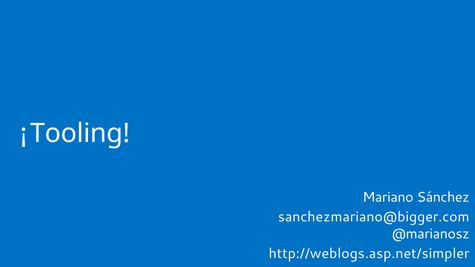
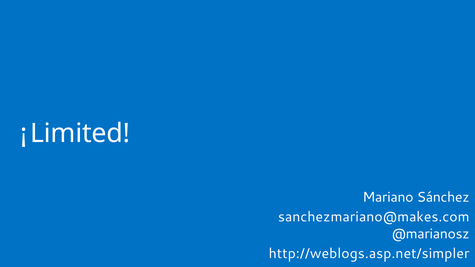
Tooling: Tooling -> Limited
sanchezmariano@bigger.com: sanchezmariano@bigger.com -> sanchezmariano@makes.com
